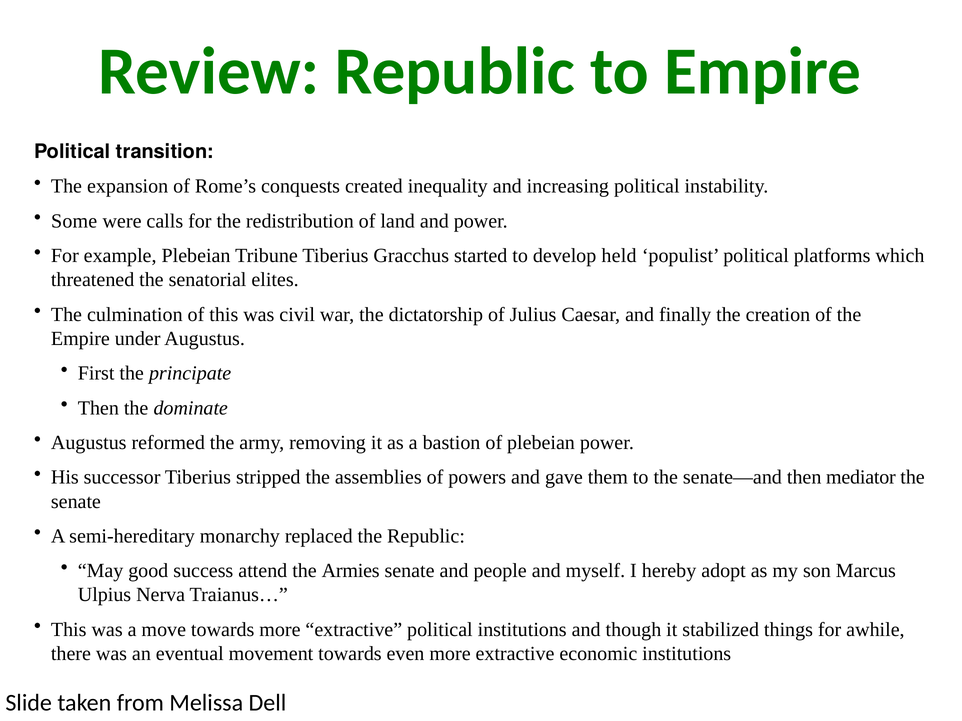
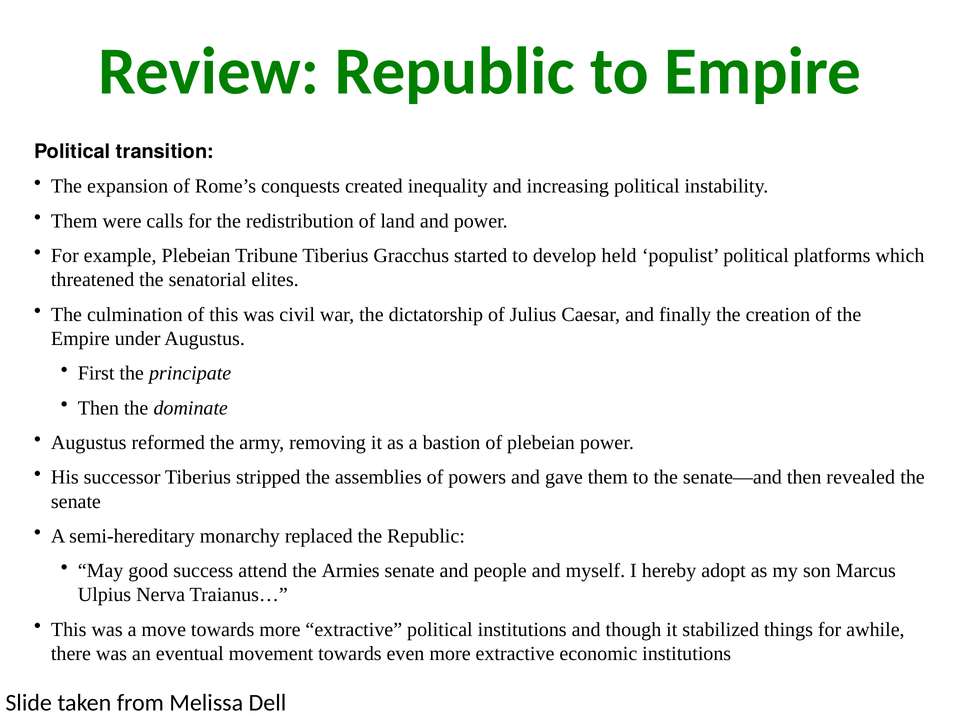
Some at (74, 221): Some -> Them
mediator: mediator -> revealed
